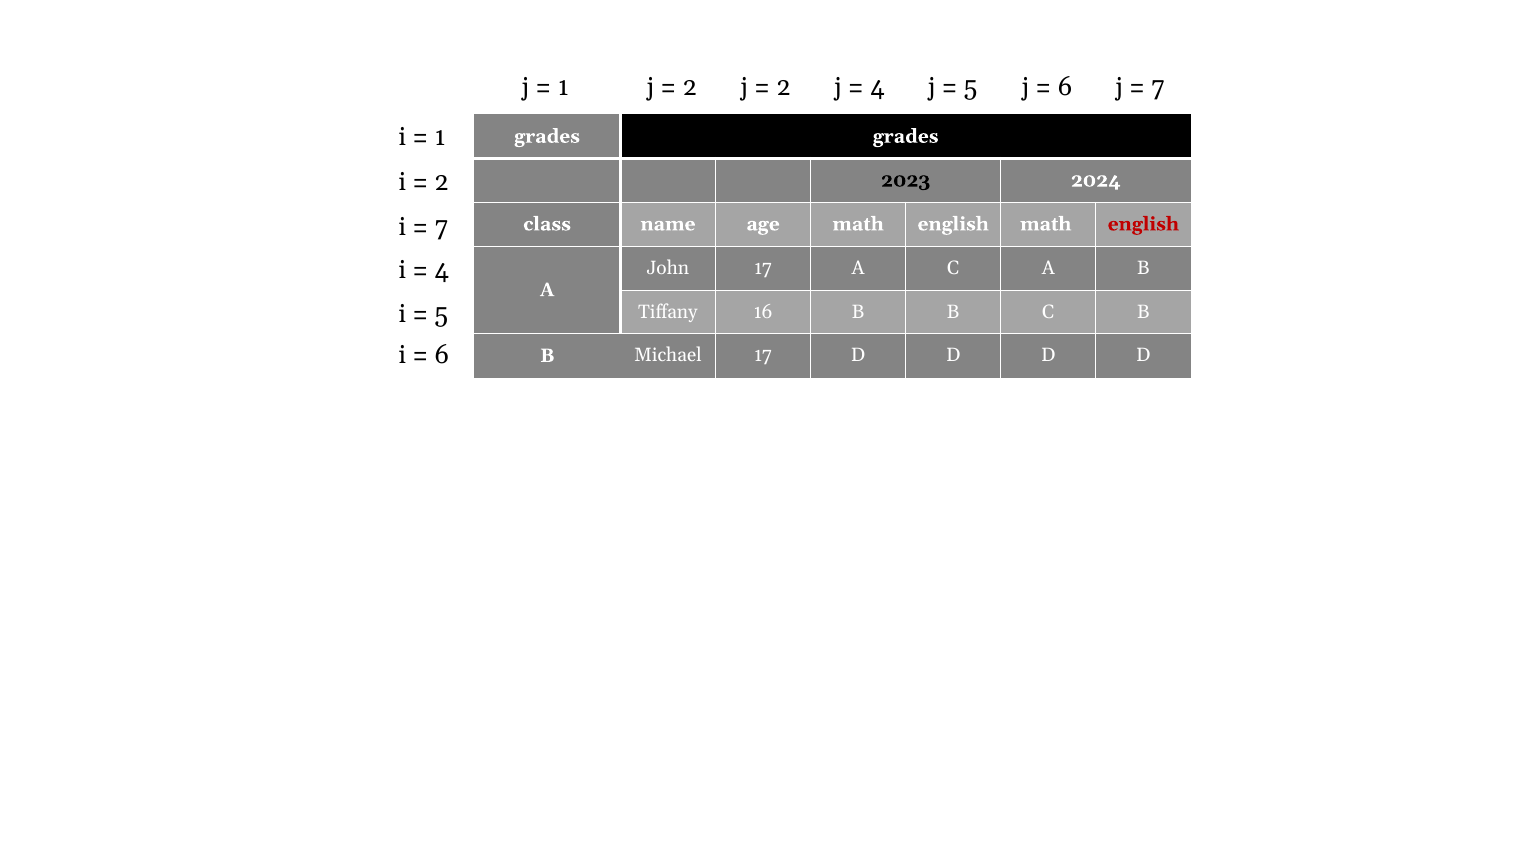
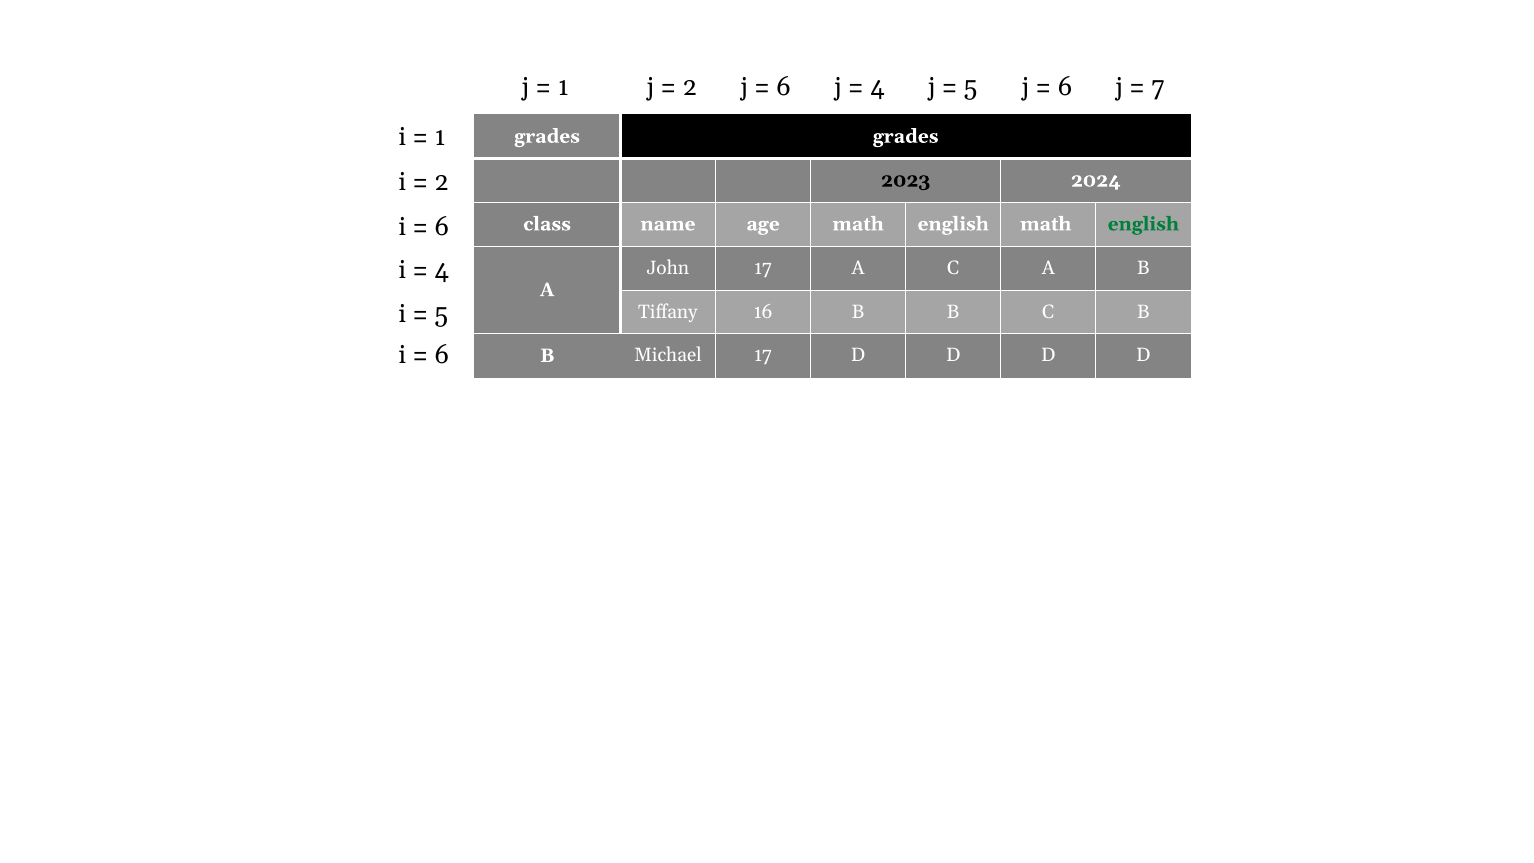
2 at (784, 87): 2 -> 6
english at (1143, 224) colour: red -> green
7 at (441, 227): 7 -> 6
